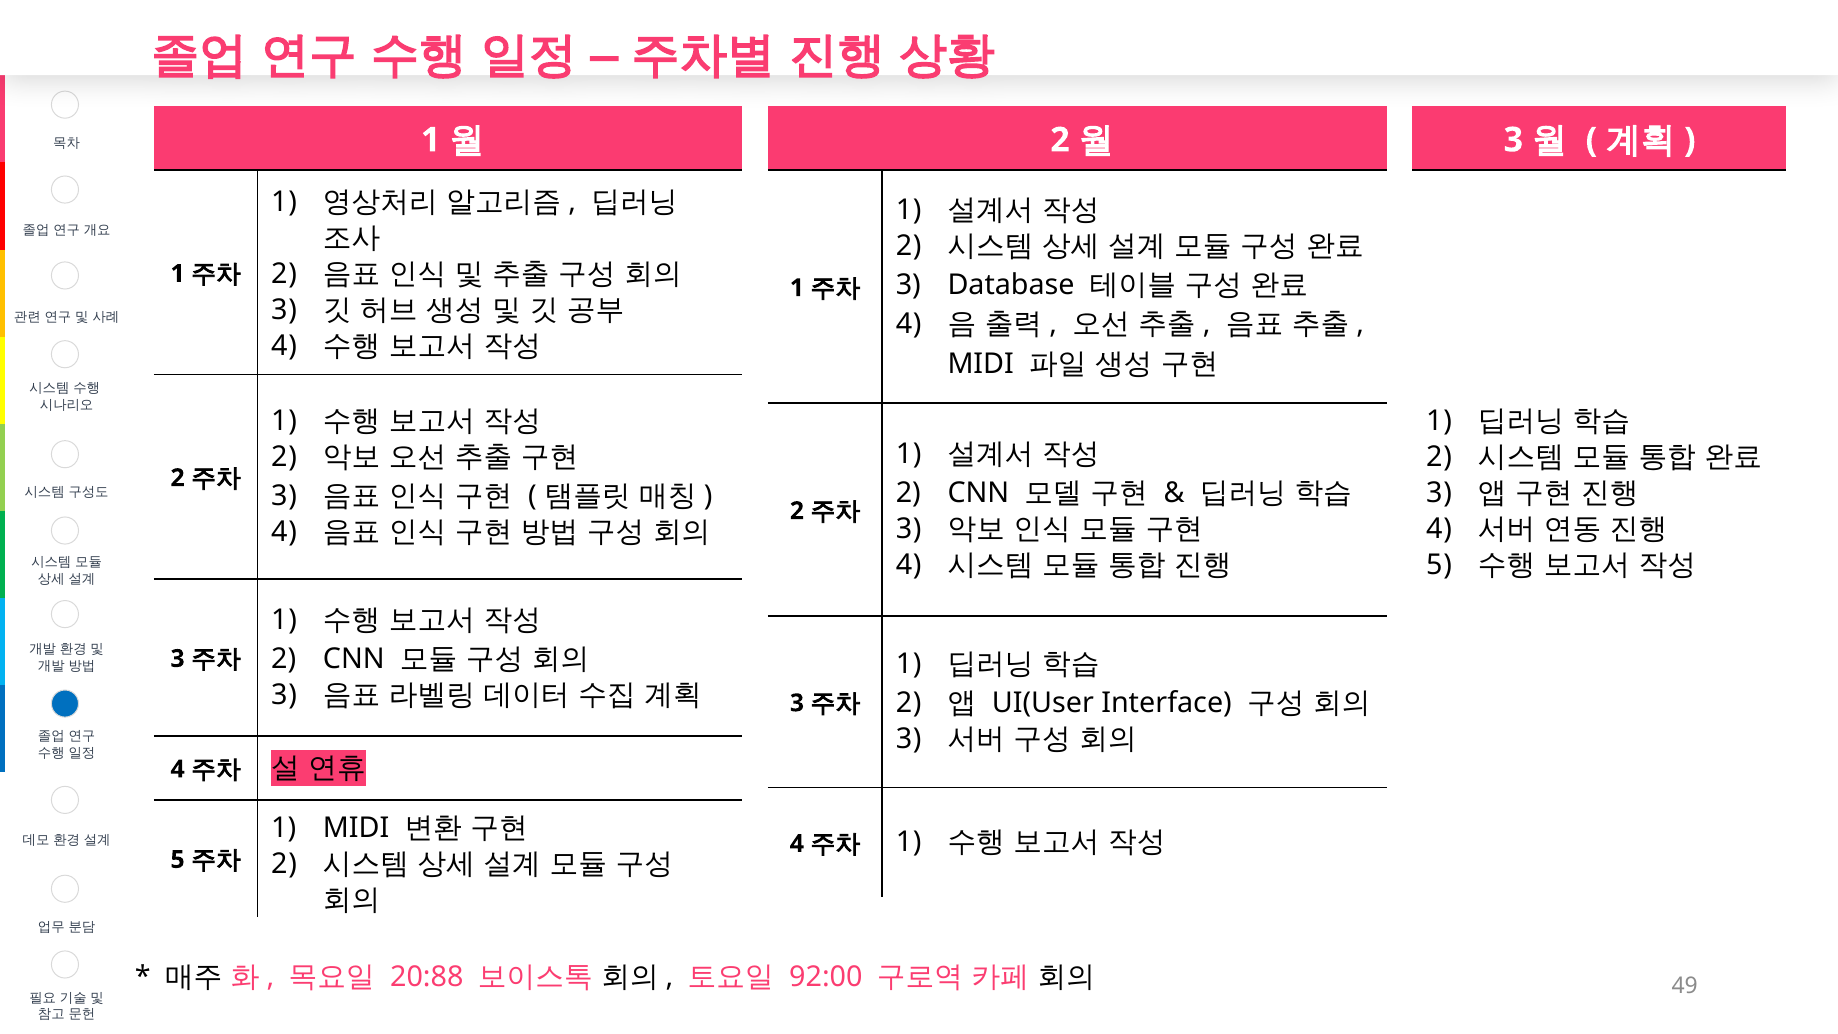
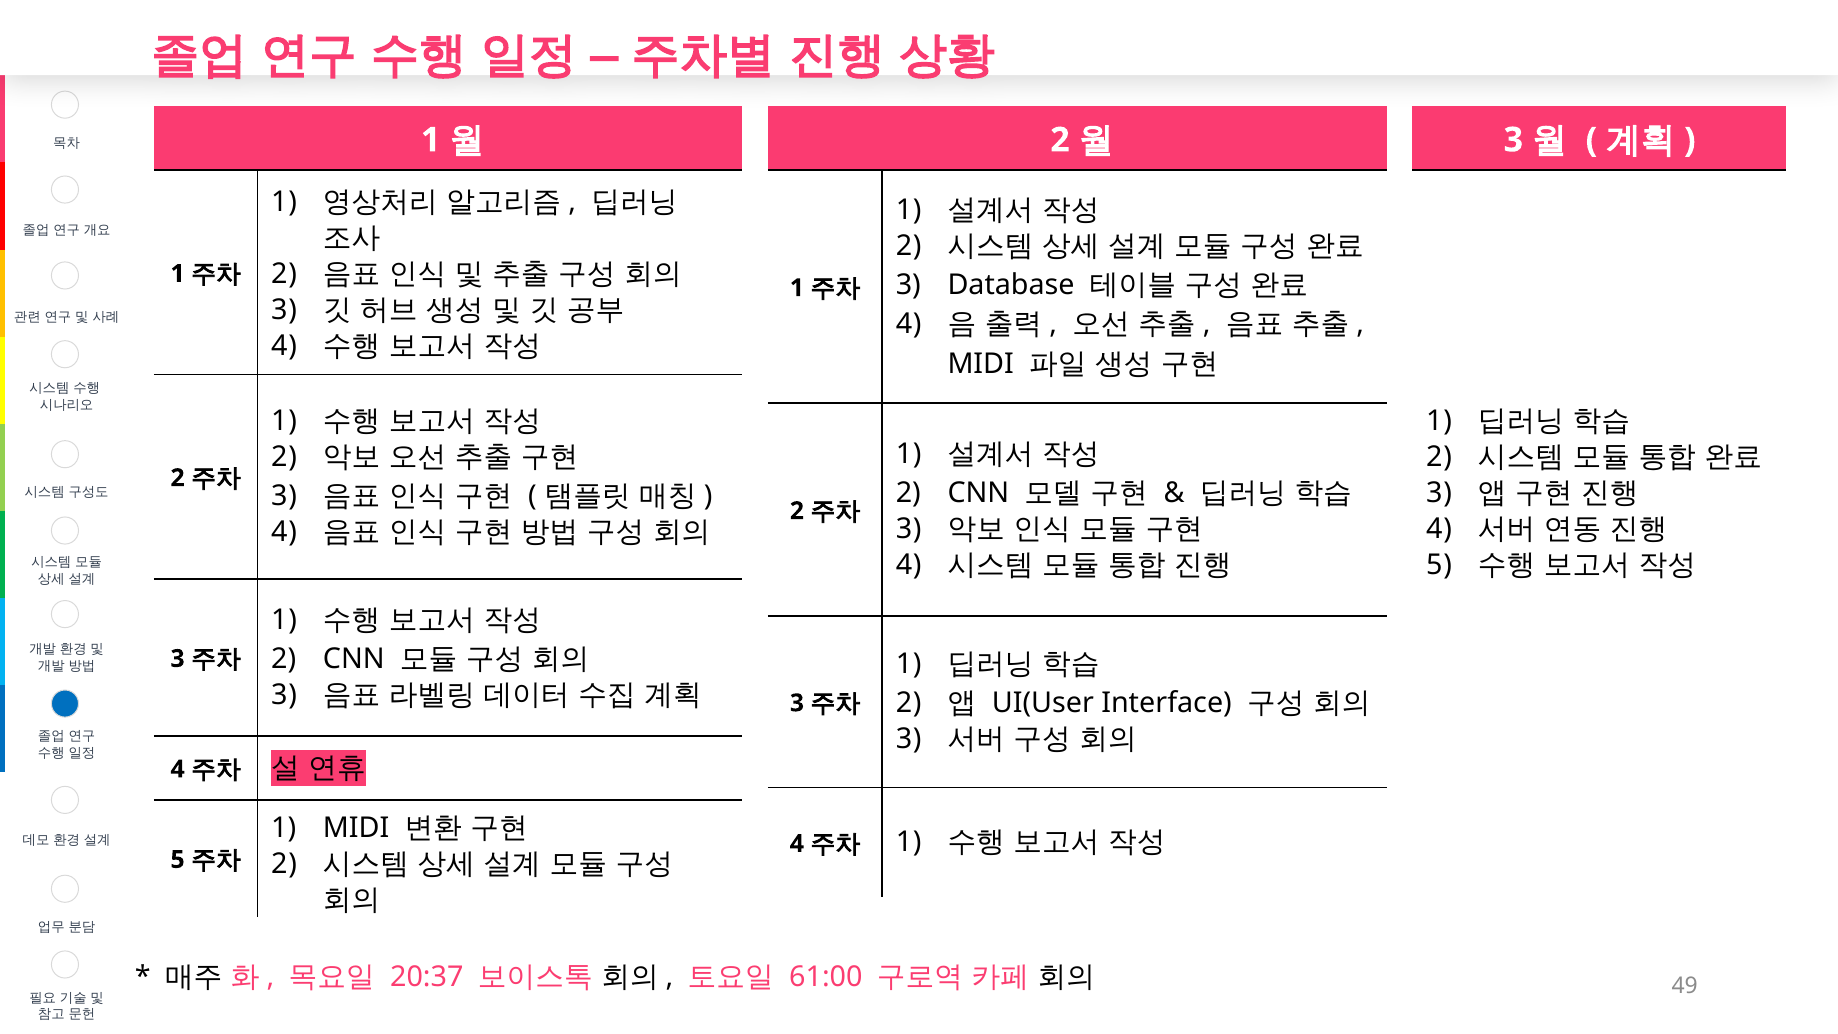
20:88: 20:88 -> 20:37
92:00: 92:00 -> 61:00
